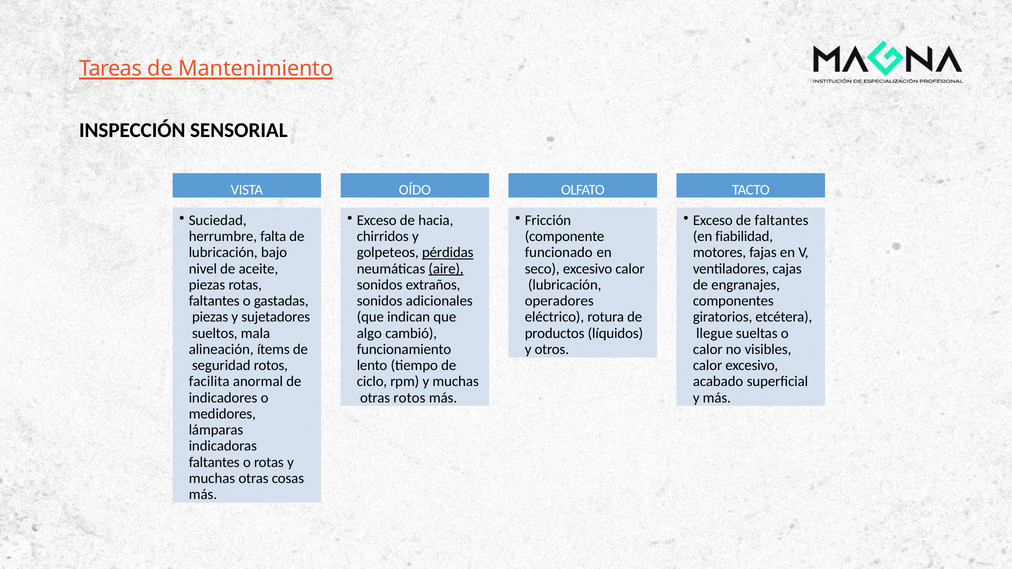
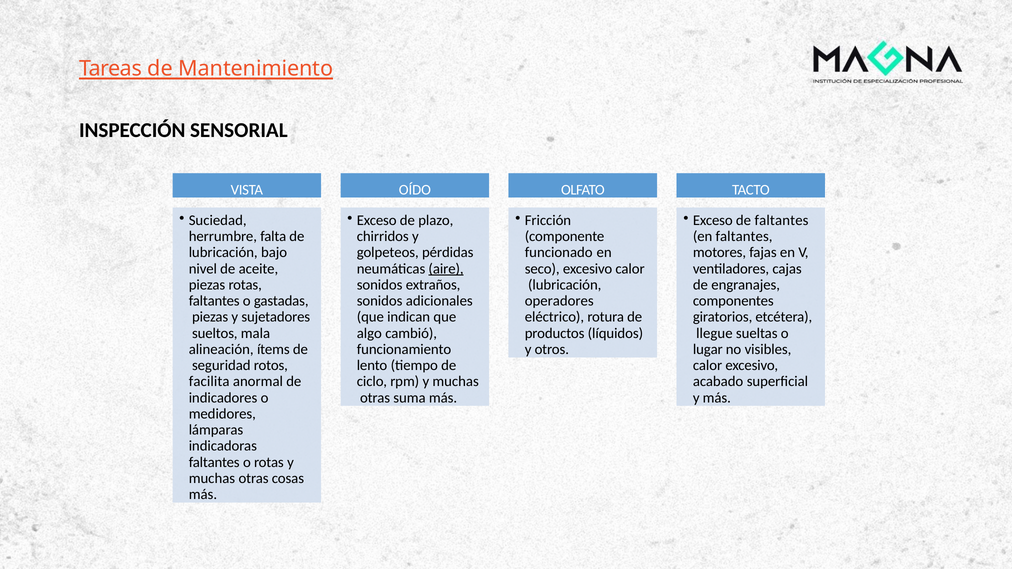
hacia: hacia -> plazo
en fiabilidad: fiabilidad -> faltantes
pérdidas underline: present -> none
calor at (708, 349): calor -> lugar
otras rotos: rotos -> suma
